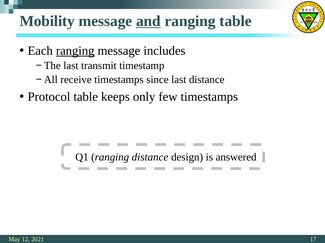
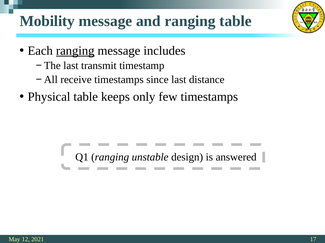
and underline: present -> none
Protocol: Protocol -> Physical
ranging distance: distance -> unstable
